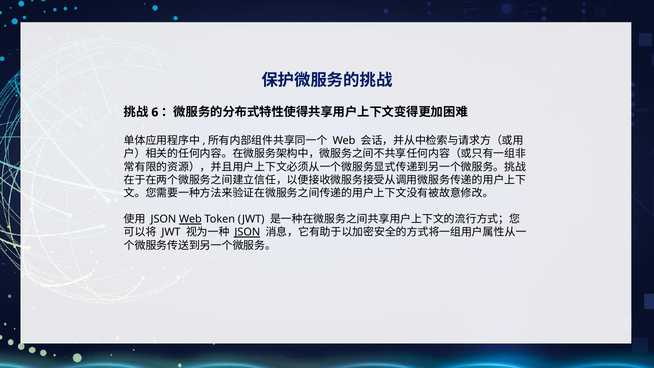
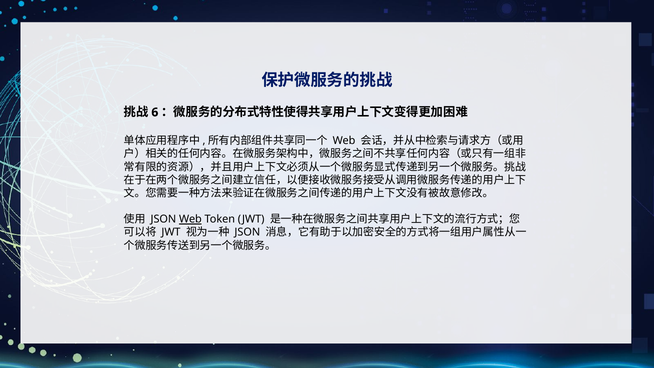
JSON at (247, 232) underline: present -> none
